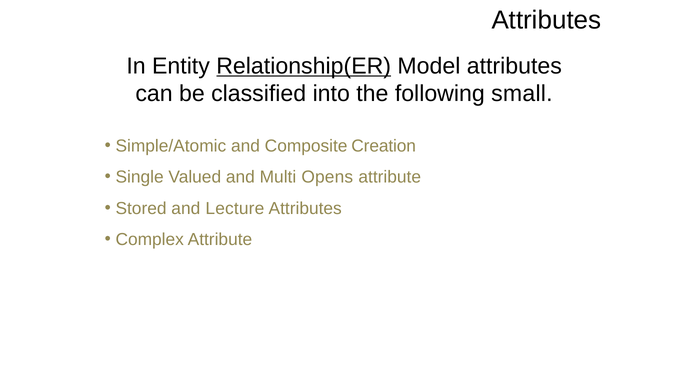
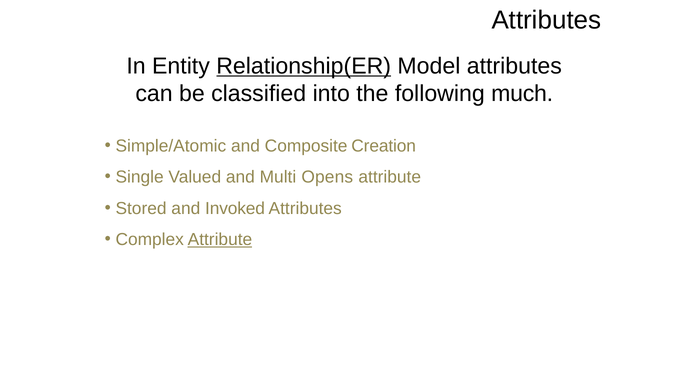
small: small -> much
Lecture: Lecture -> Invoked
Attribute at (220, 239) underline: none -> present
